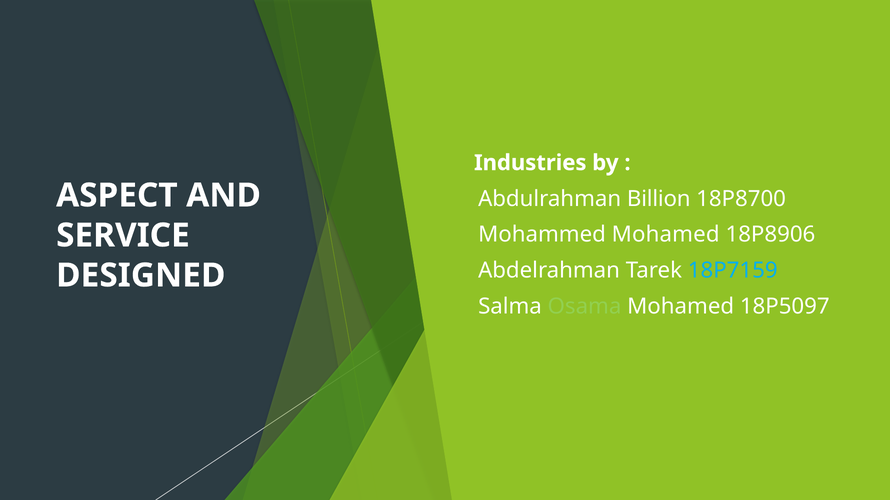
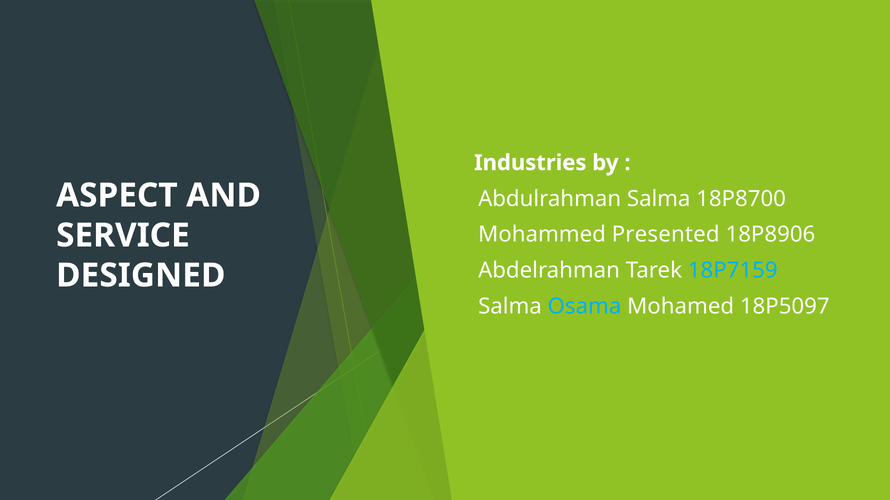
Abdulrahman Billion: Billion -> Salma
Mohammed Mohamed: Mohamed -> Presented
Osama colour: light green -> light blue
